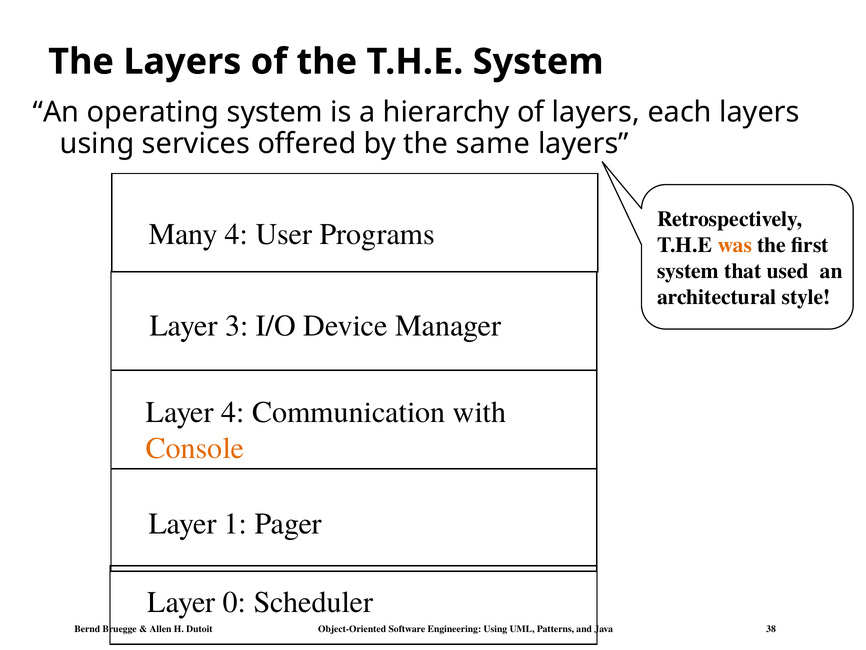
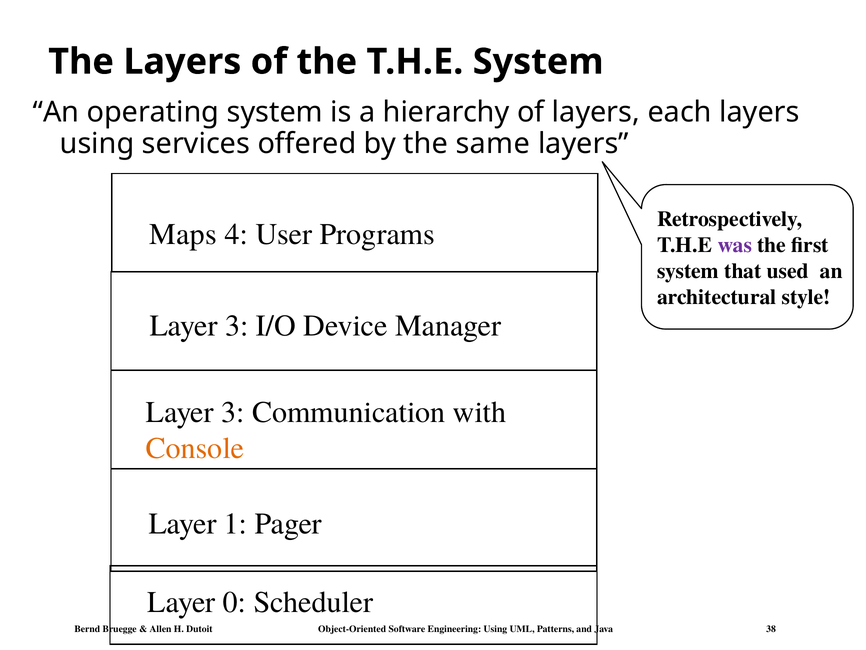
Many: Many -> Maps
was colour: orange -> purple
4 at (233, 412): 4 -> 3
